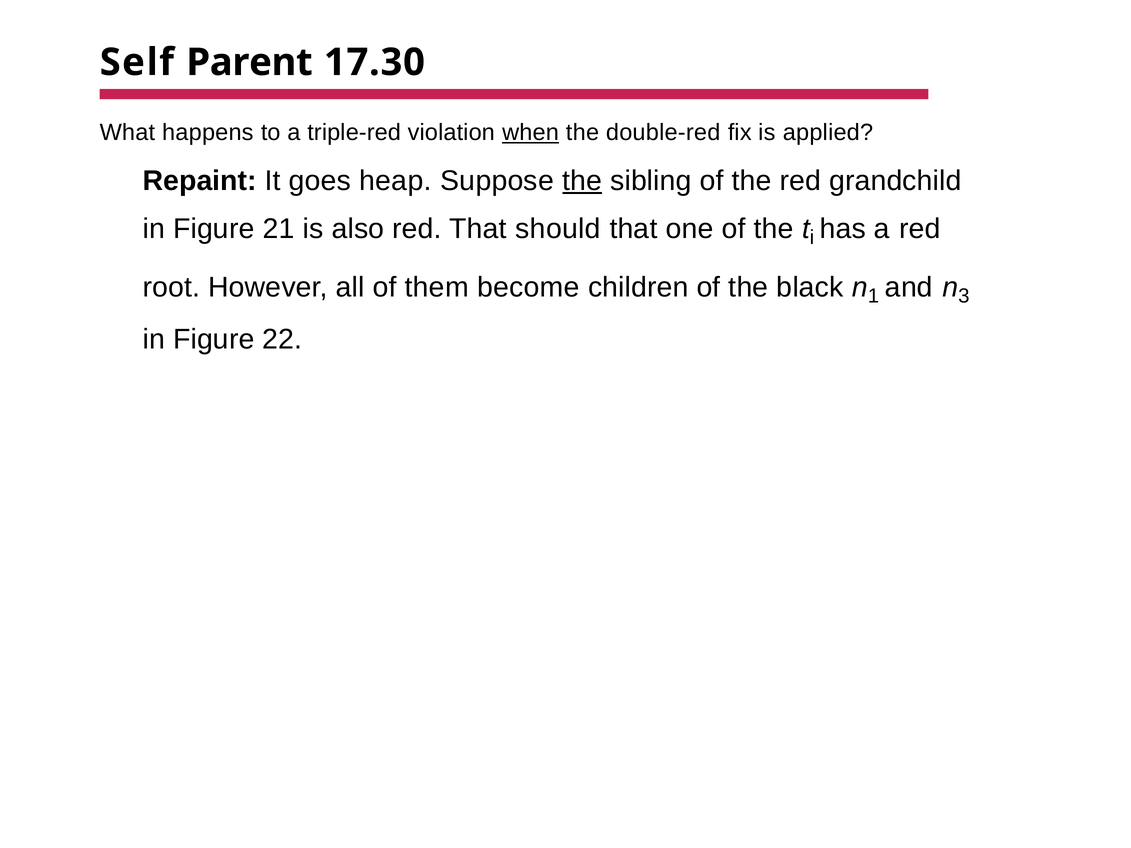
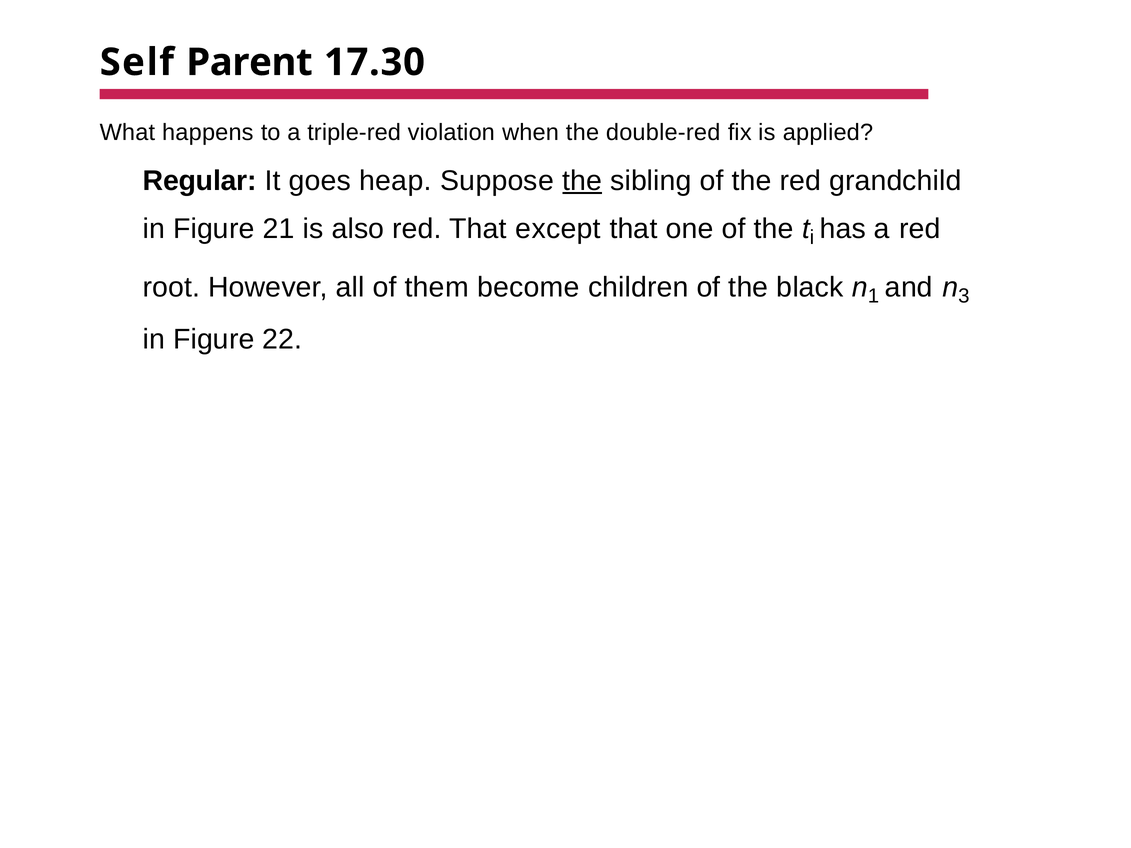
when underline: present -> none
Repaint: Repaint -> Regular
should: should -> except
